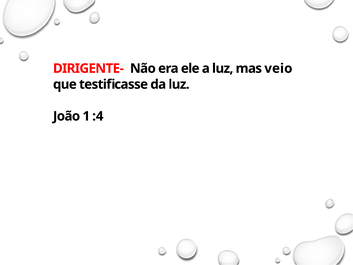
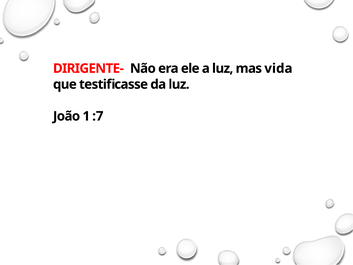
veio: veio -> vida
:4: :4 -> :7
